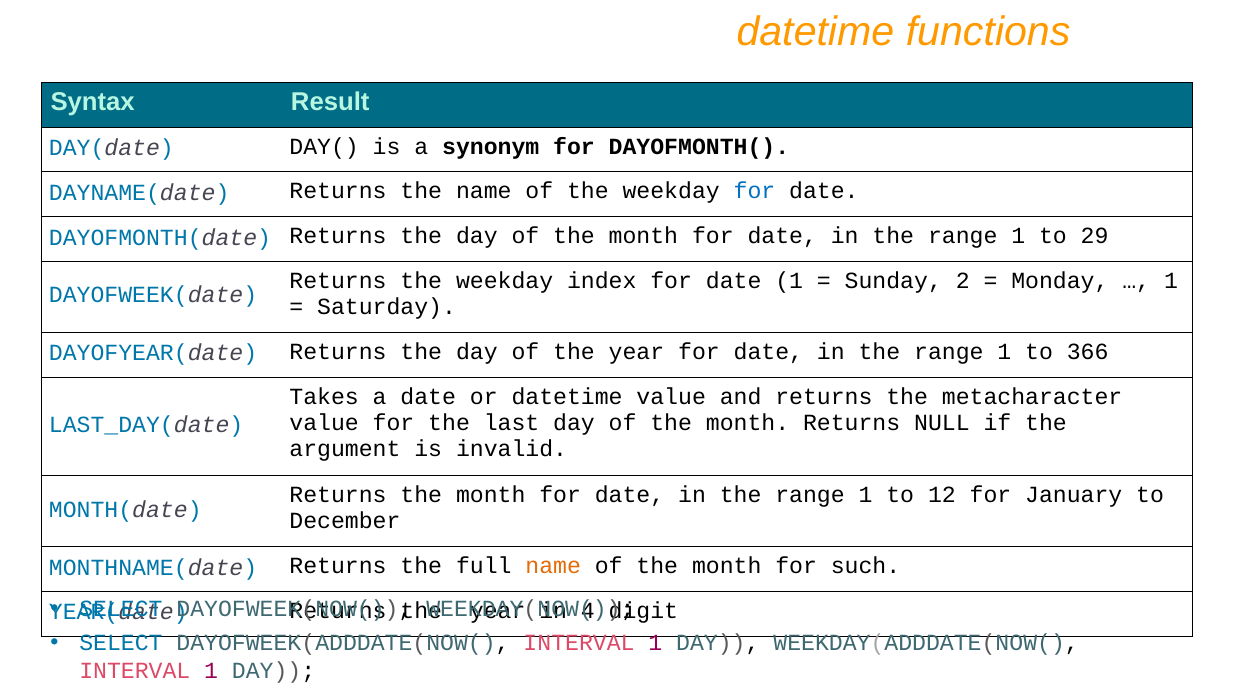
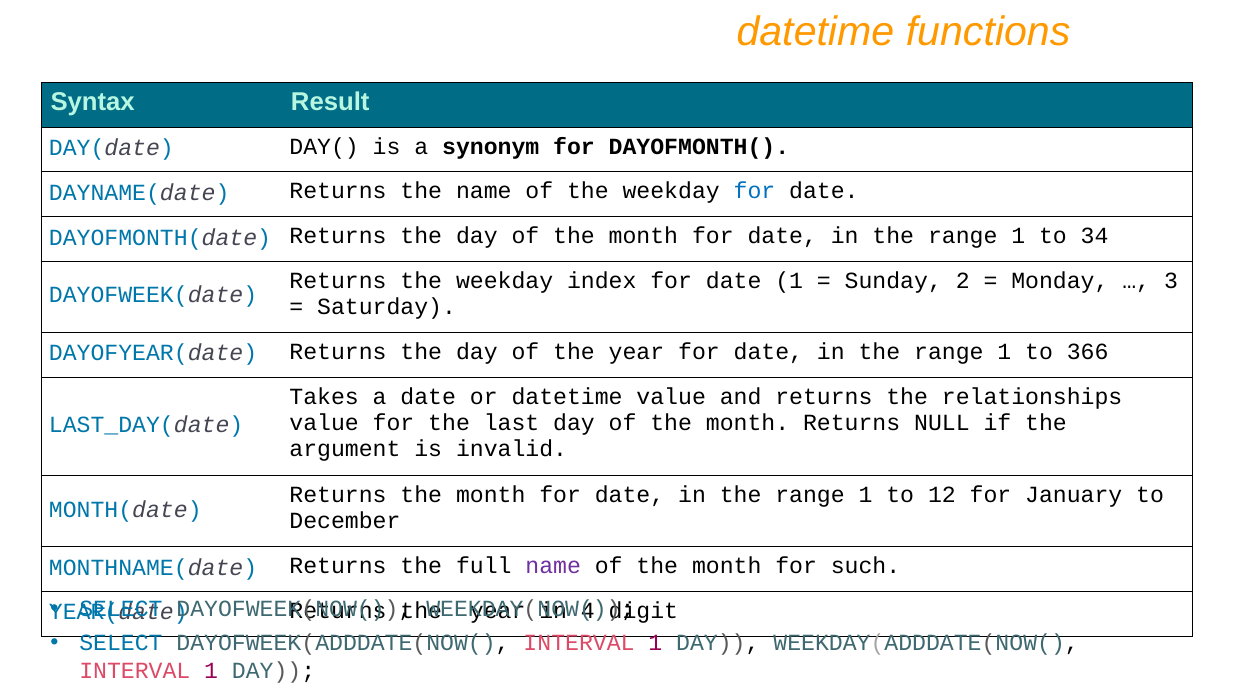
29: 29 -> 34
1 at (1171, 281): 1 -> 3
metacharacter: metacharacter -> relationships
name at (553, 566) colour: orange -> purple
